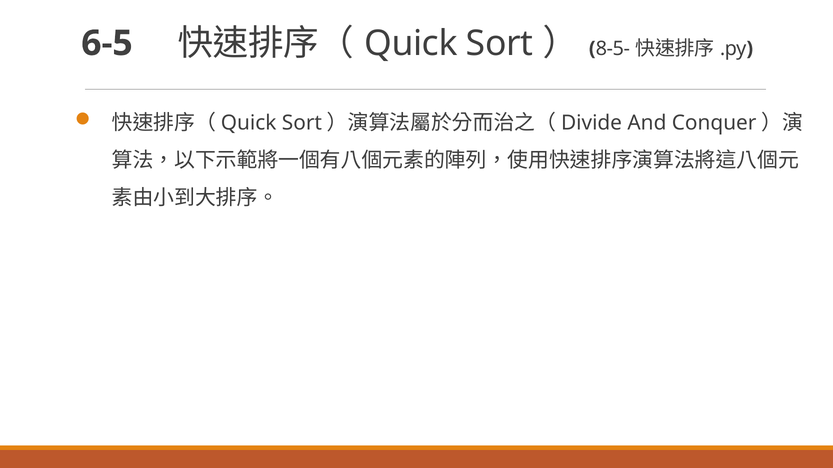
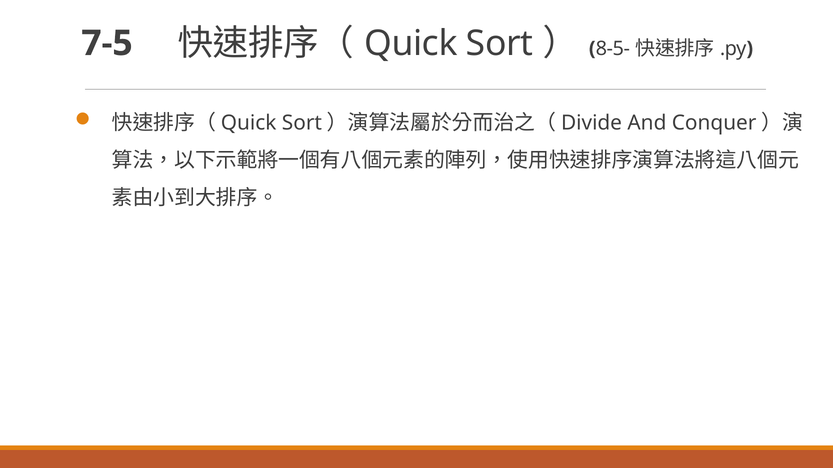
6-5: 6-5 -> 7-5
